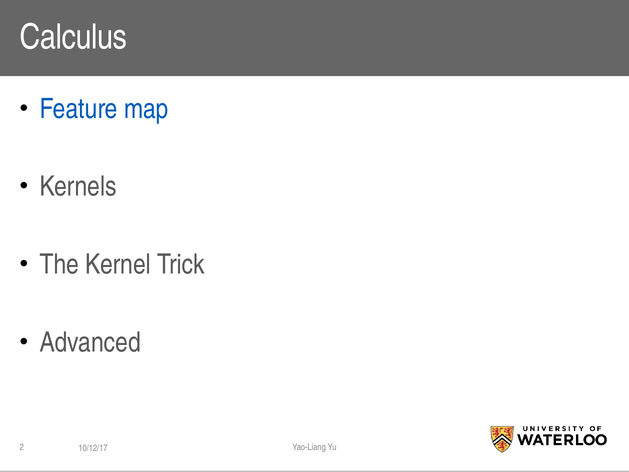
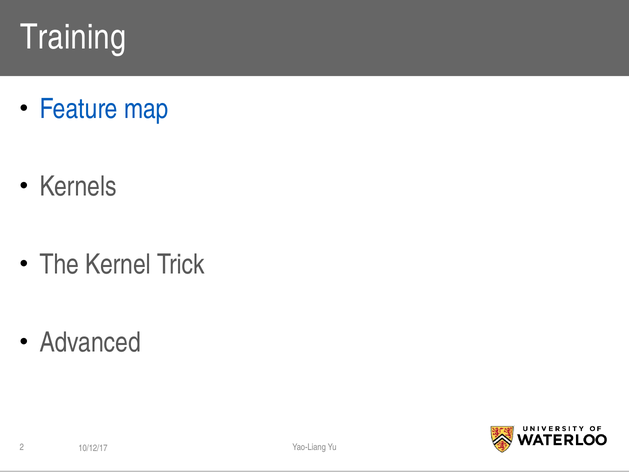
Calculus: Calculus -> Training
